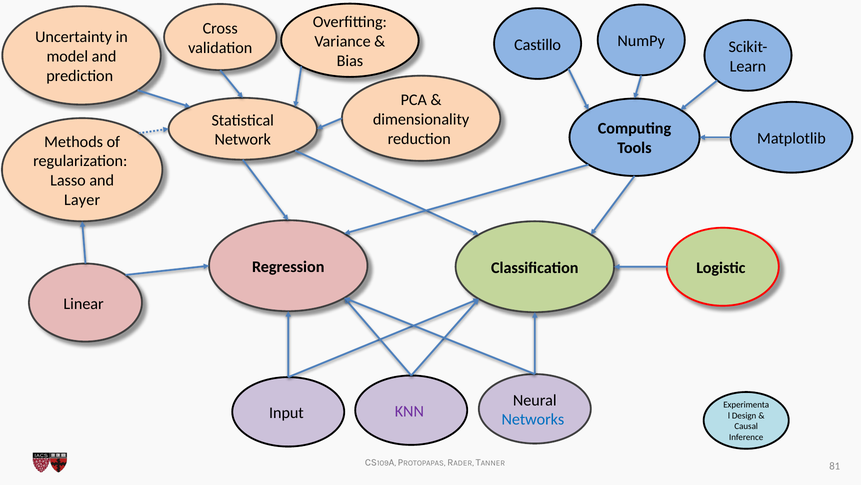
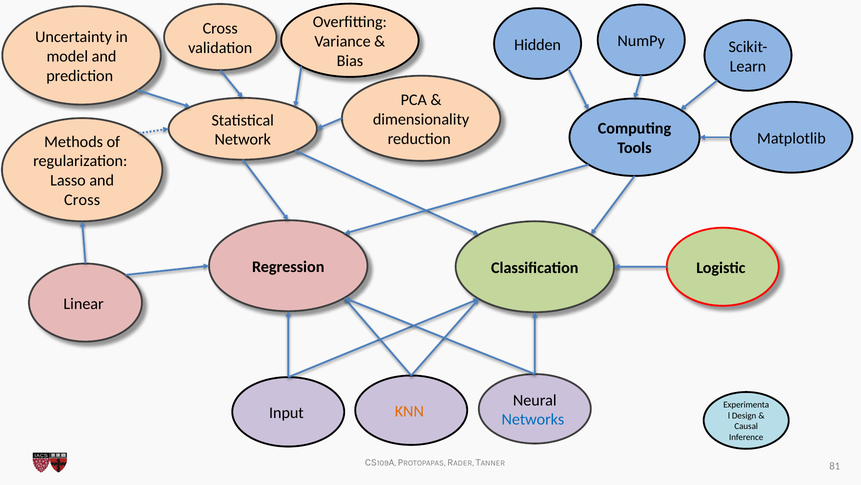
Castillo: Castillo -> Hidden
Layer at (82, 200): Layer -> Cross
KNN colour: purple -> orange
